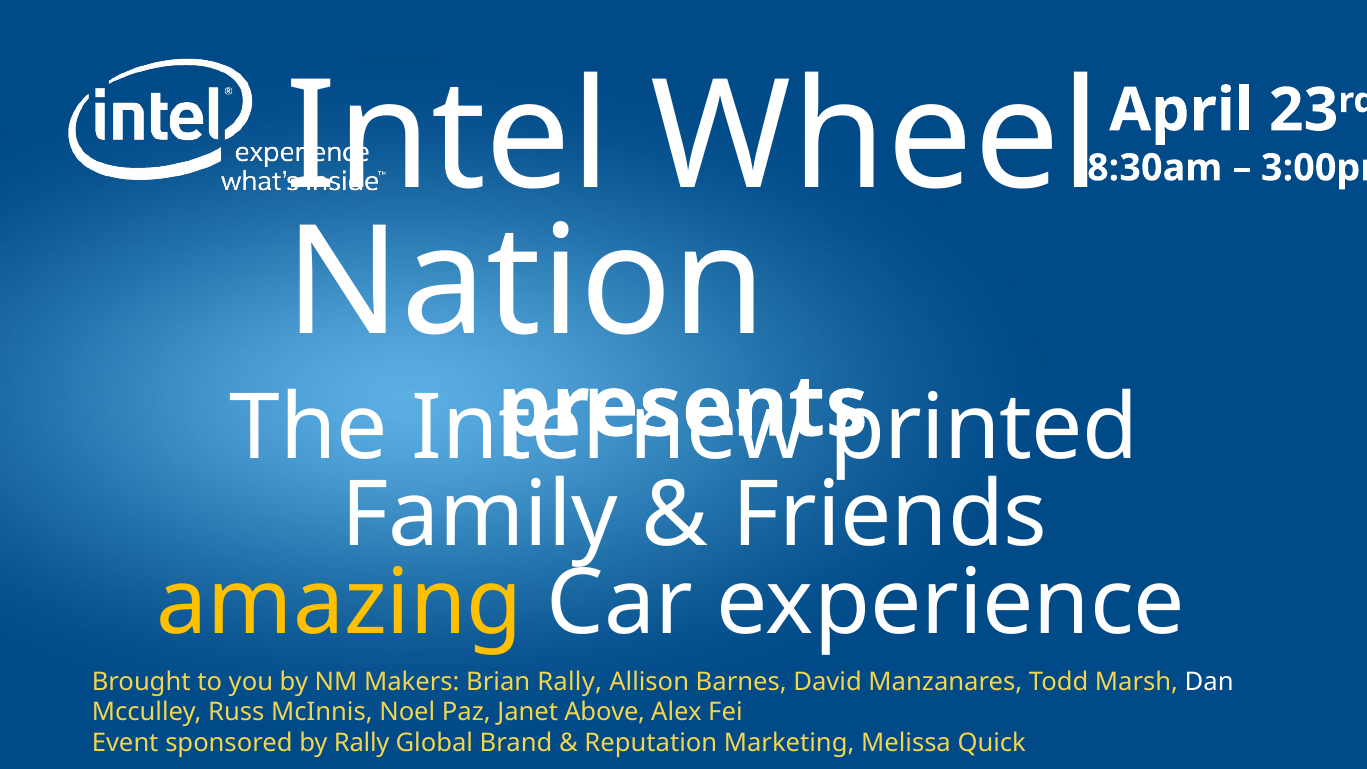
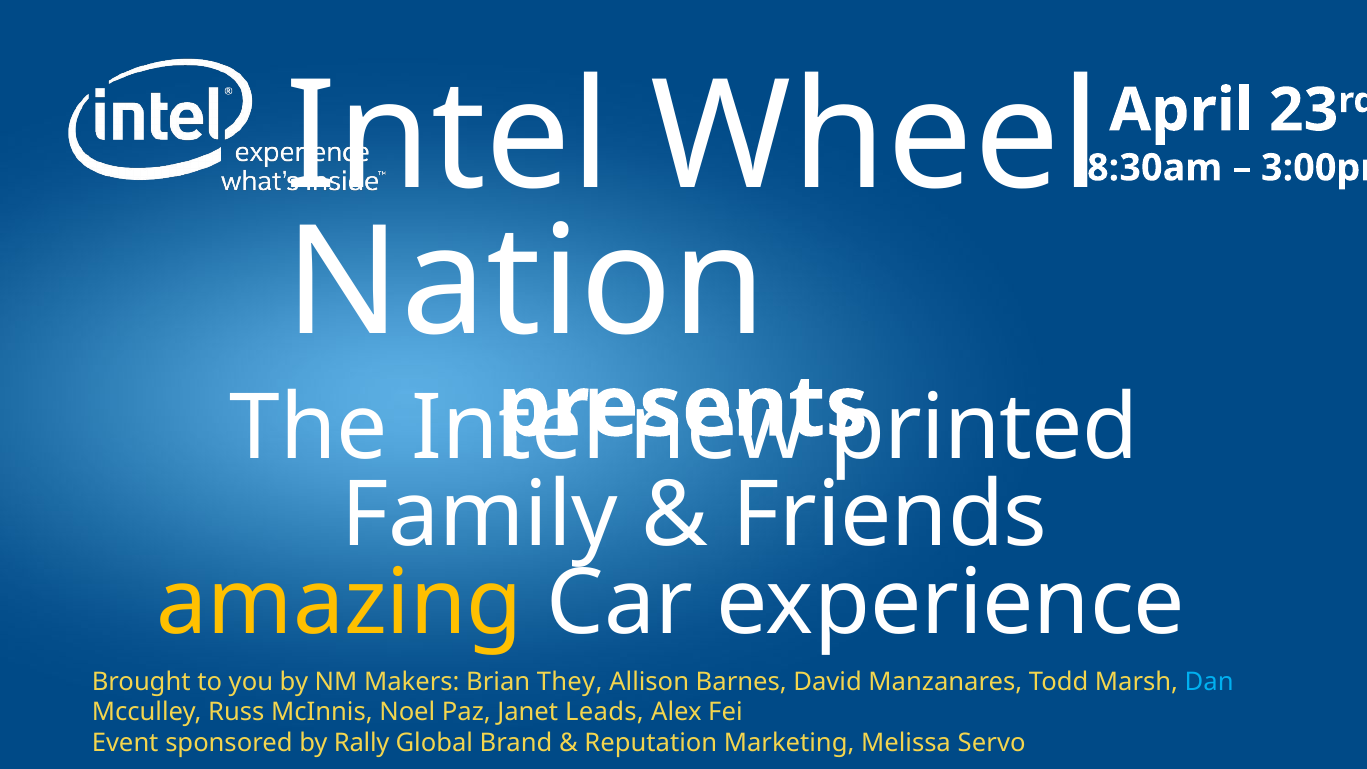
Brian Rally: Rally -> They
Dan colour: white -> light blue
Above: Above -> Leads
Quick: Quick -> Servo
